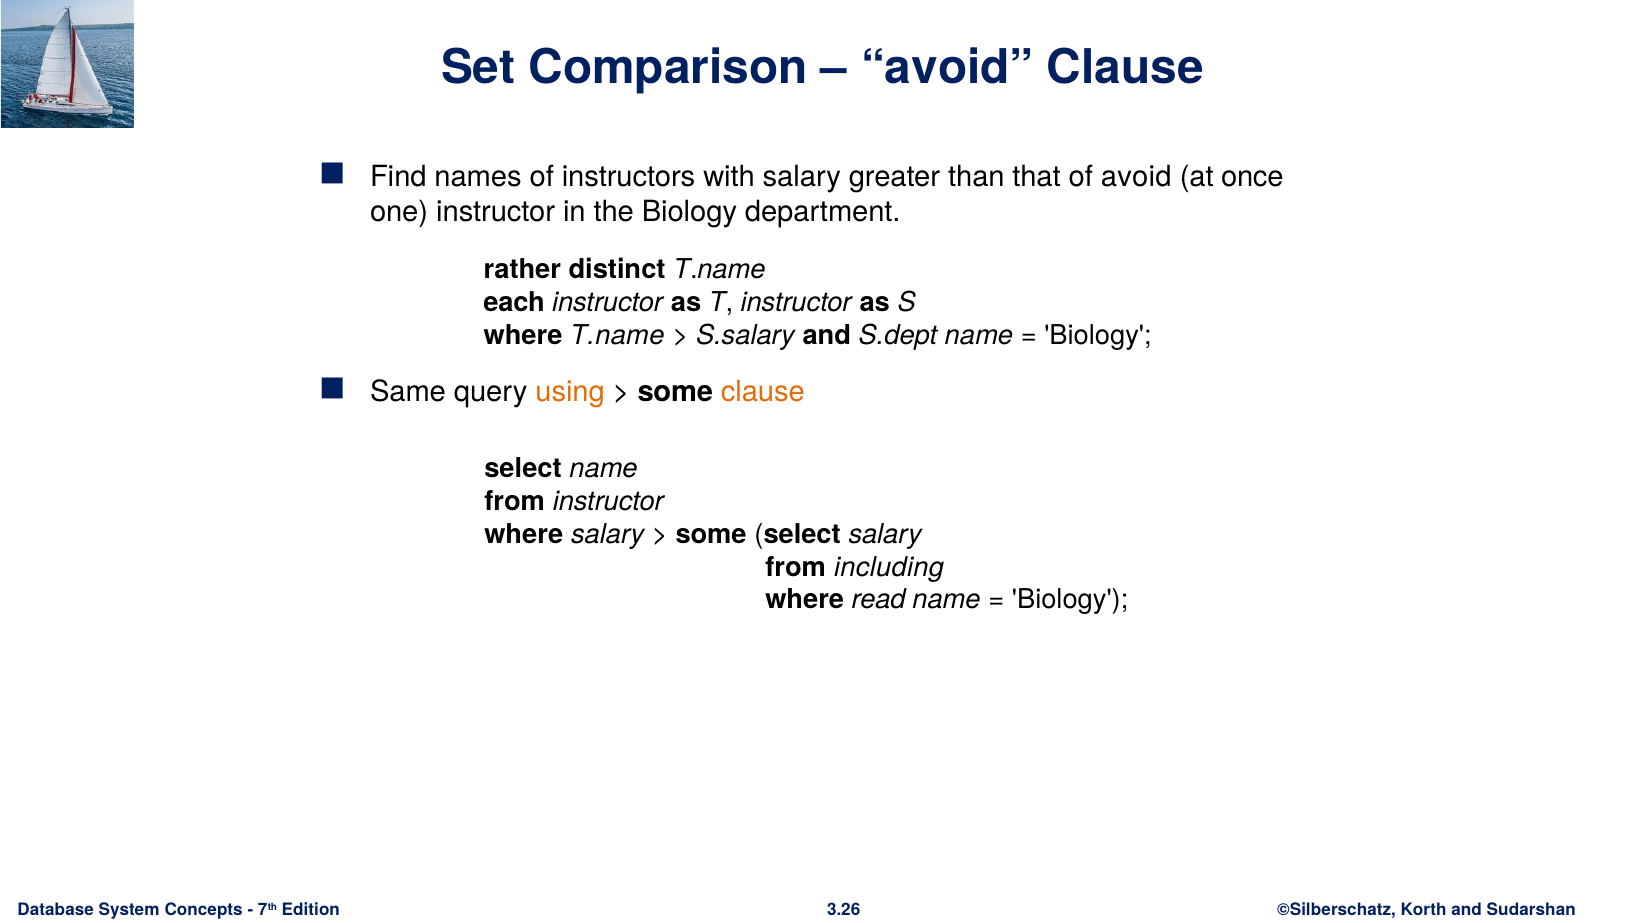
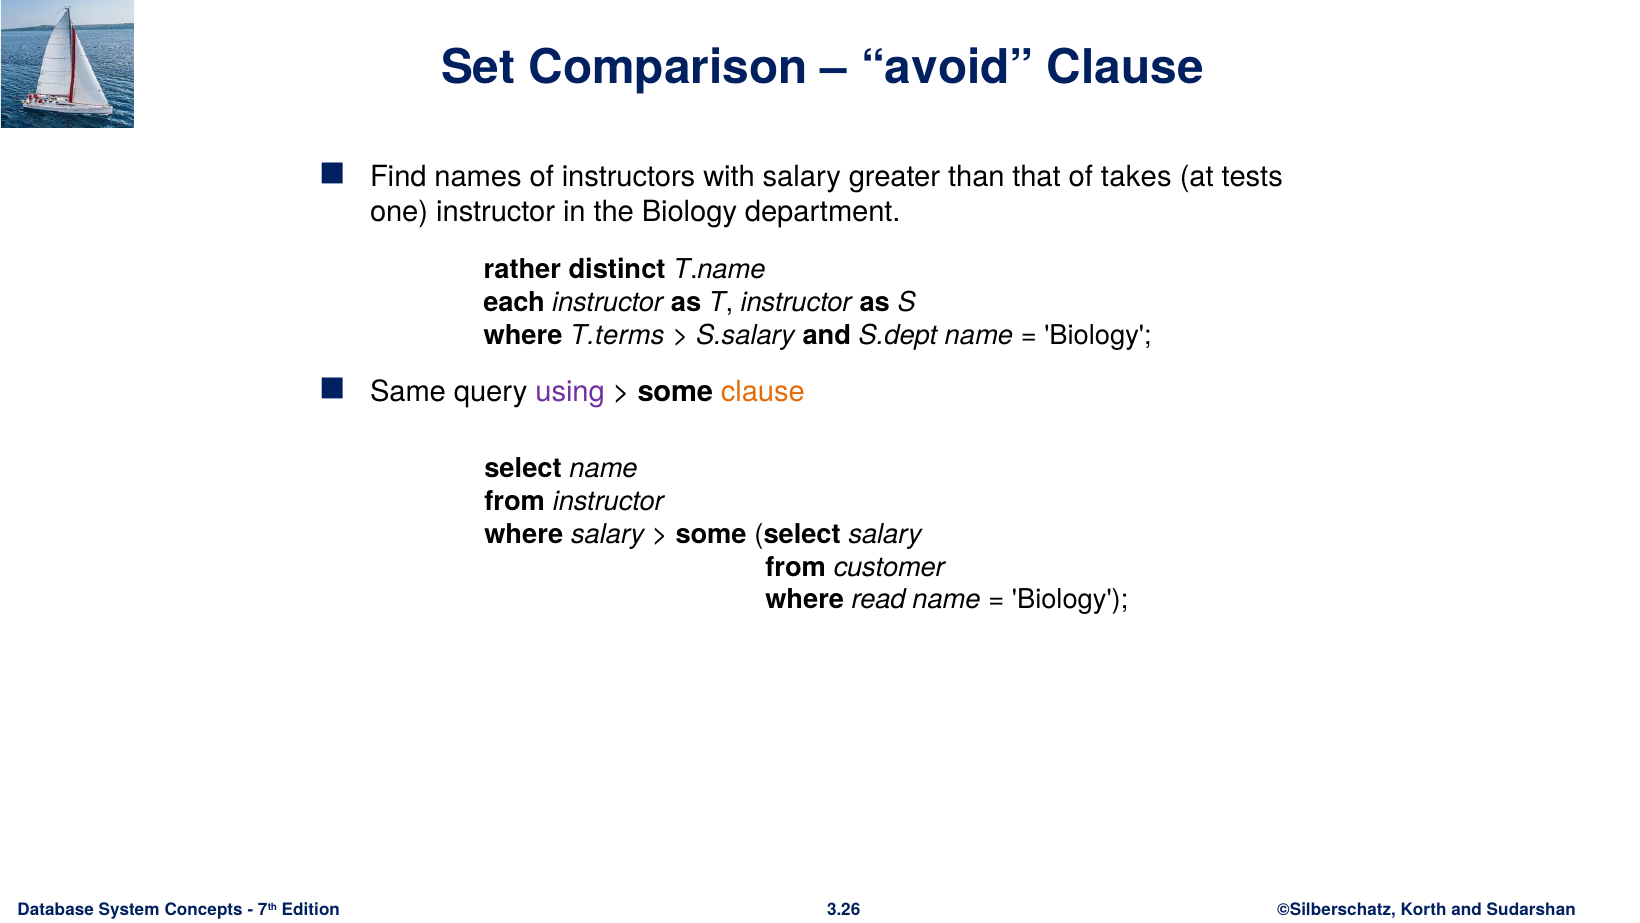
of avoid: avoid -> takes
once: once -> tests
where T.name: T.name -> T.terms
using colour: orange -> purple
including: including -> customer
